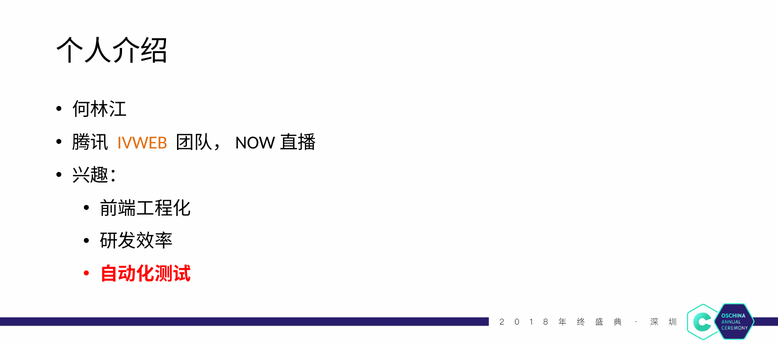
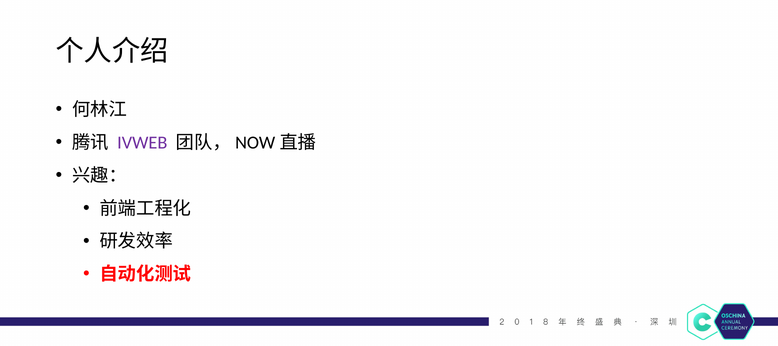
IVWEB colour: orange -> purple
